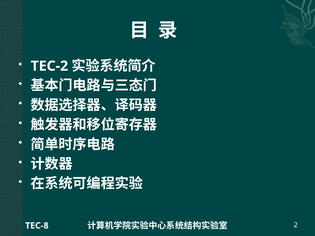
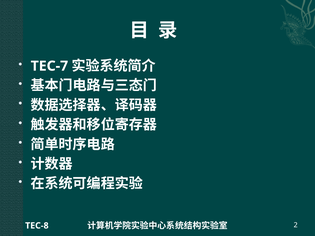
TEC-2: TEC-2 -> TEC-7
